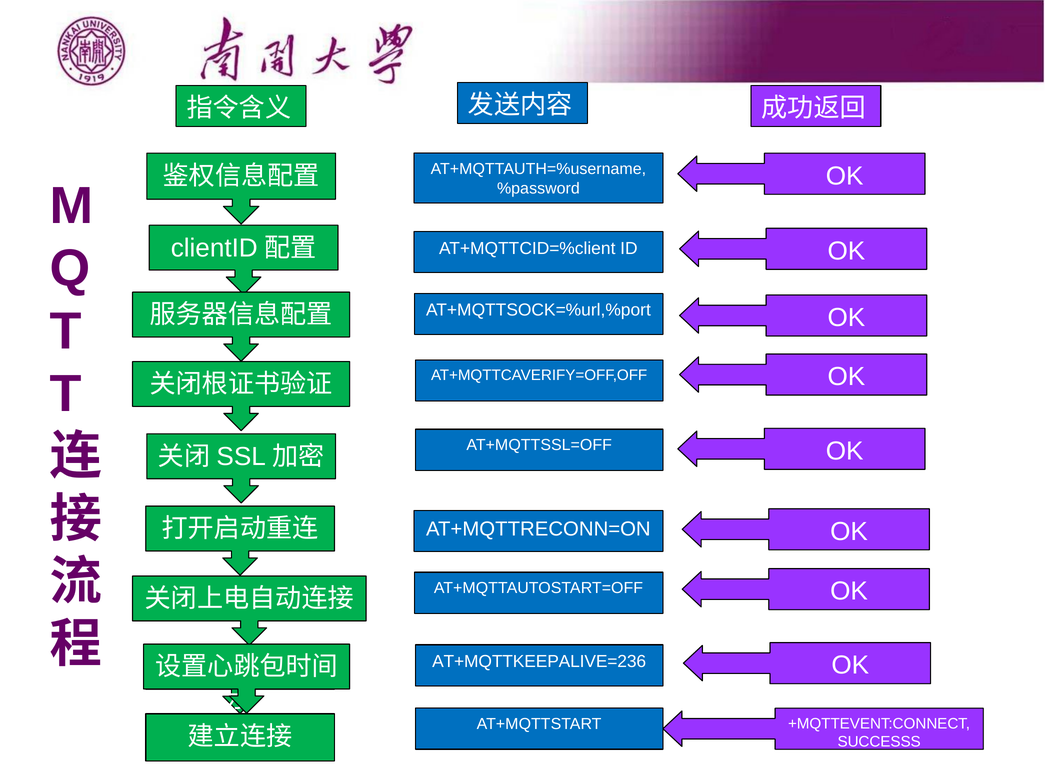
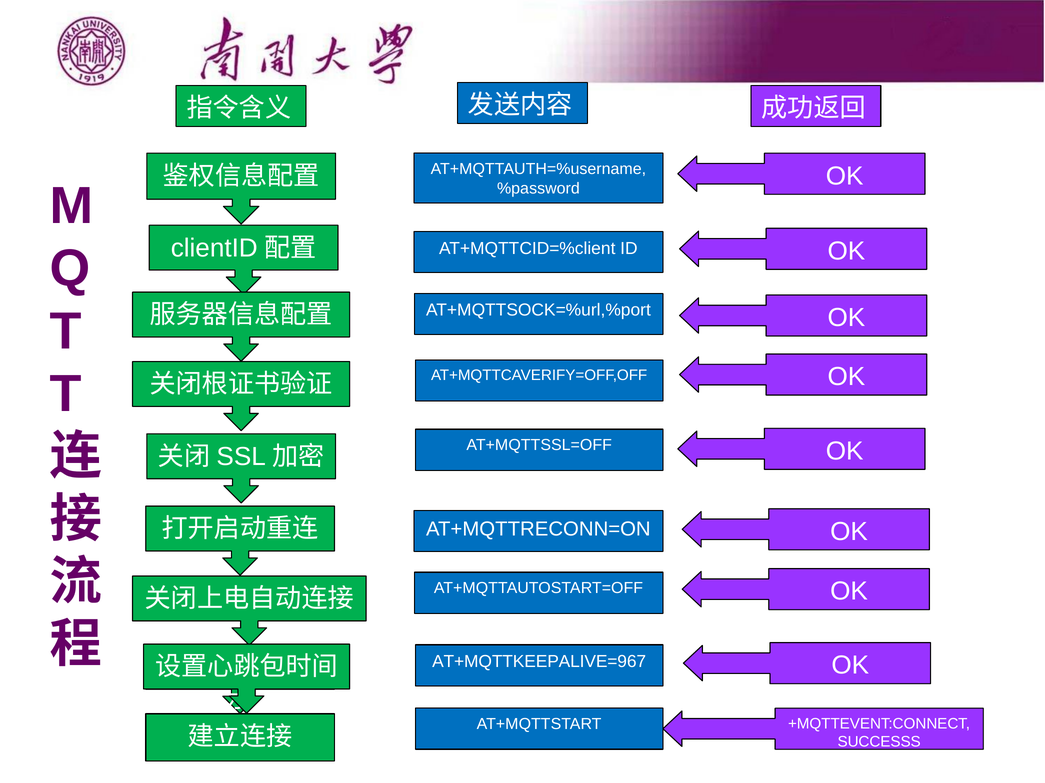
AT+MQTTKEEPALIVE=236: AT+MQTTKEEPALIVE=236 -> AT+MQTTKEEPALIVE=967
